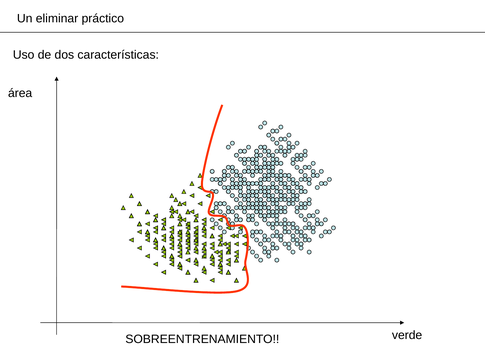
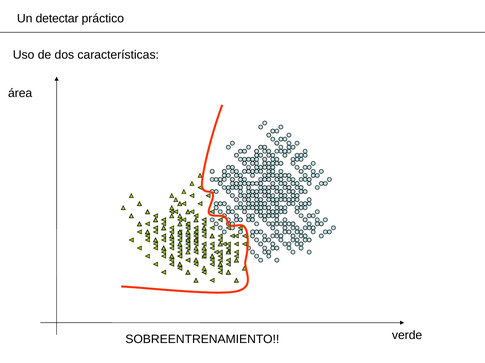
eliminar: eliminar -> detectar
